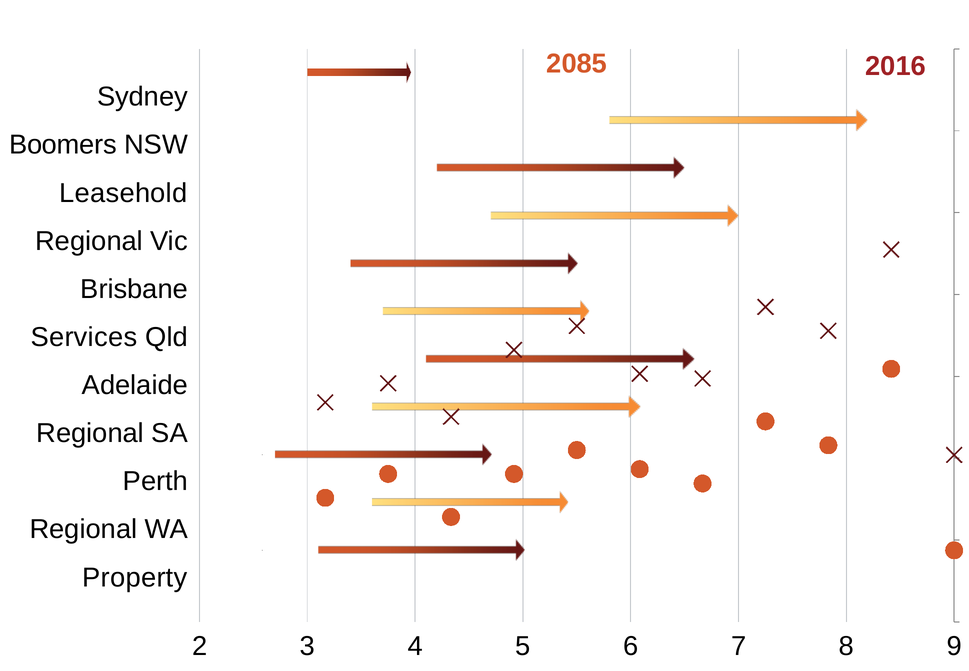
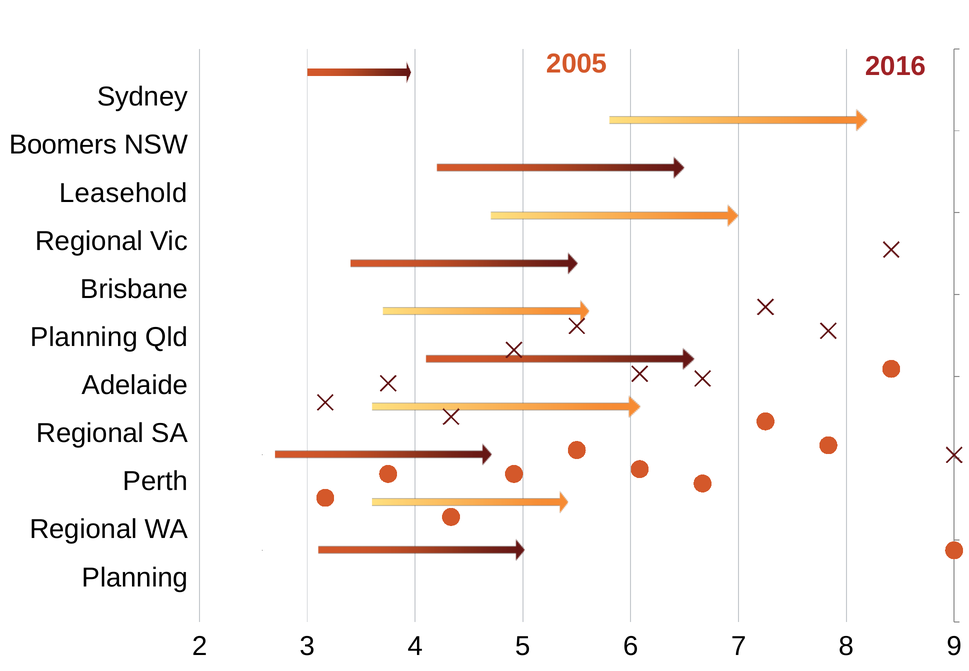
2085: 2085 -> 2005
Services at (84, 337): Services -> Planning
Property at (135, 577): Property -> Planning
